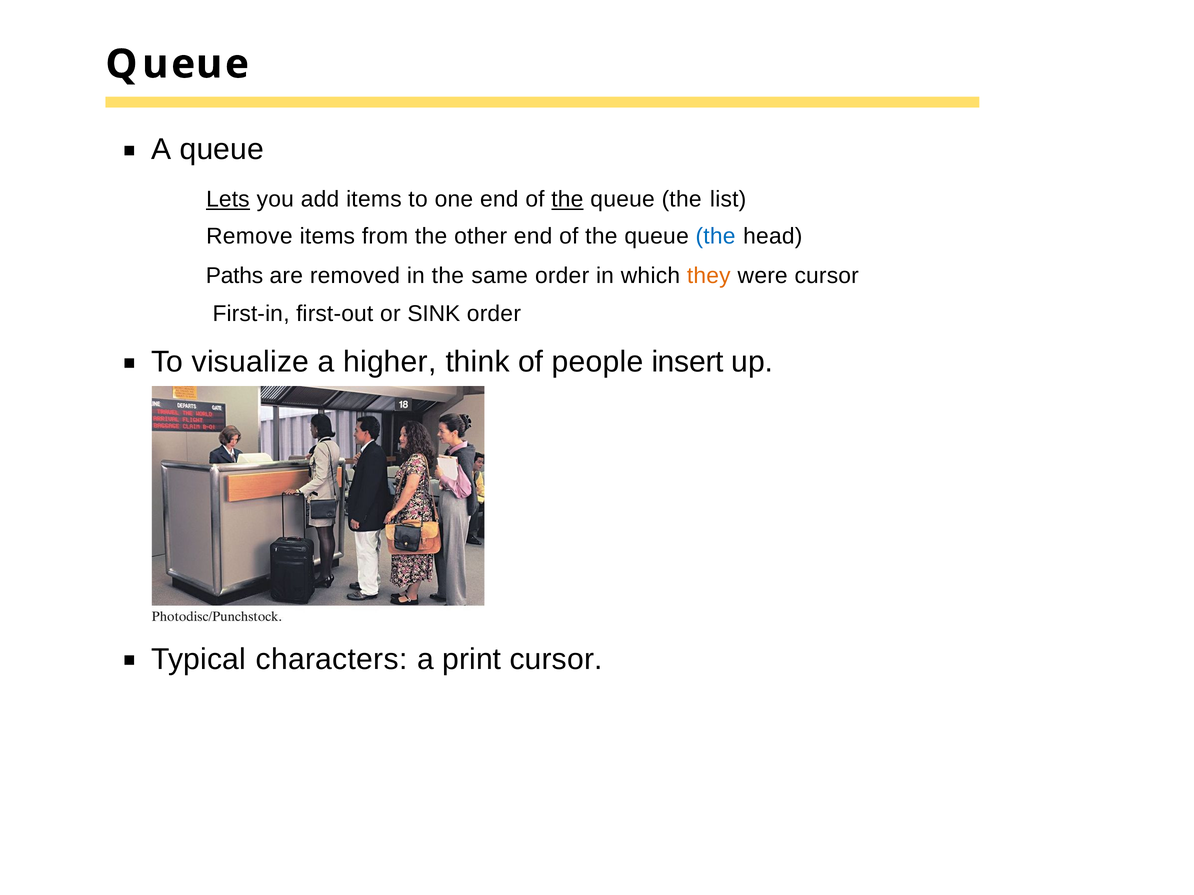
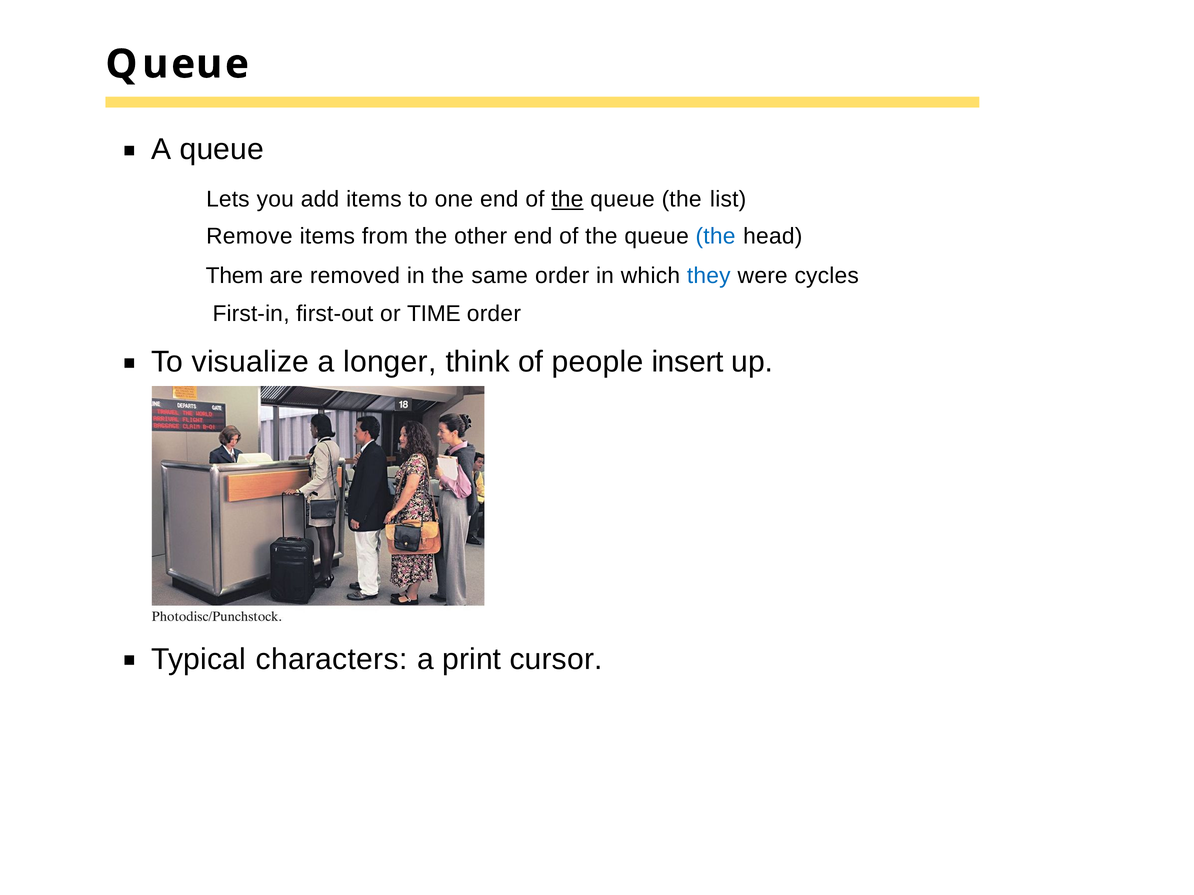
Lets underline: present -> none
Paths: Paths -> Them
they colour: orange -> blue
were cursor: cursor -> cycles
SINK: SINK -> TIME
higher: higher -> longer
